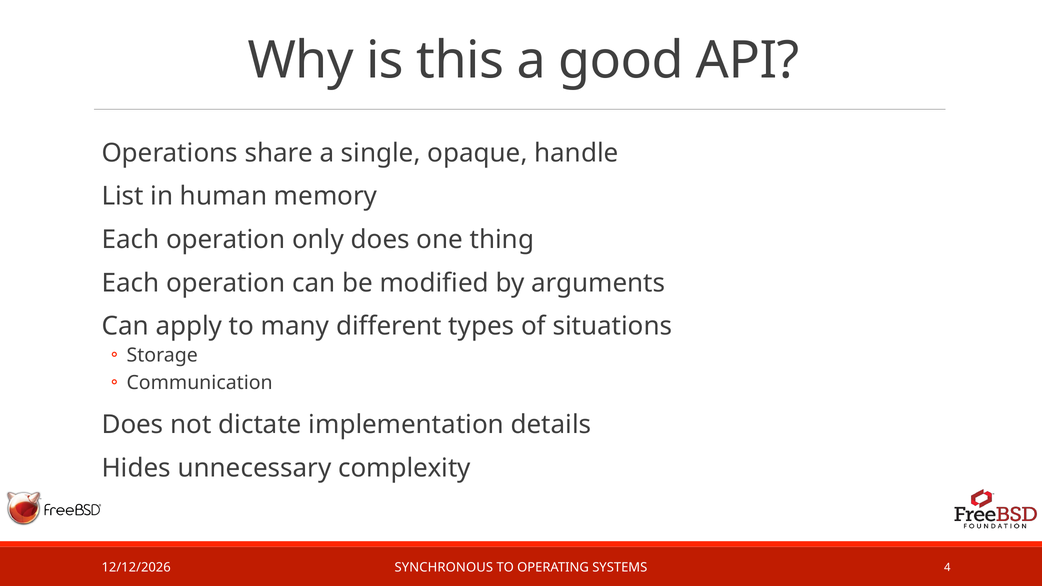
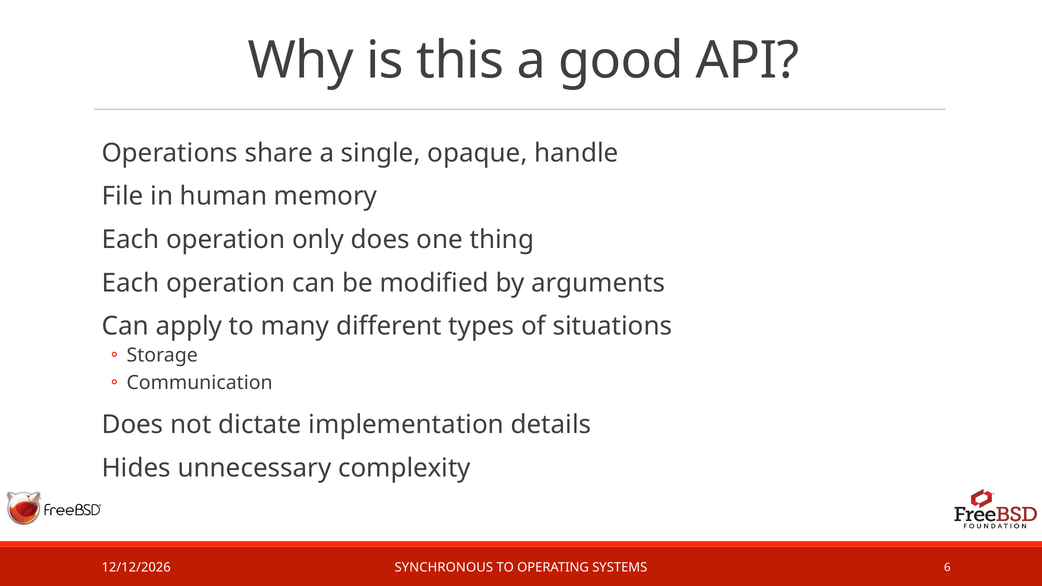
List: List -> File
4: 4 -> 6
